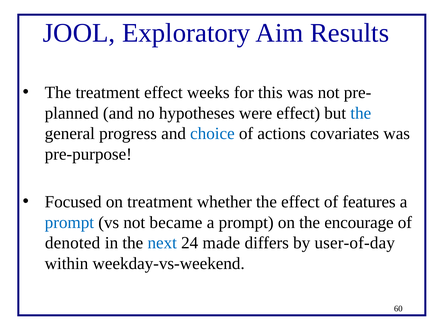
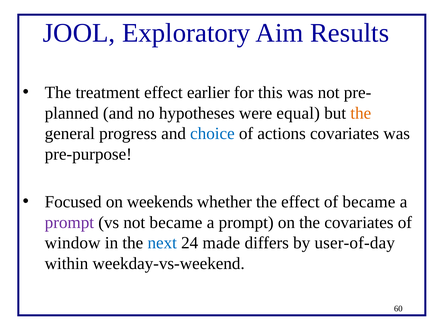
weeks: weeks -> earlier
were effect: effect -> equal
the at (361, 113) colour: blue -> orange
on treatment: treatment -> weekends
of features: features -> became
prompt at (69, 222) colour: blue -> purple
the encourage: encourage -> covariates
denoted: denoted -> window
